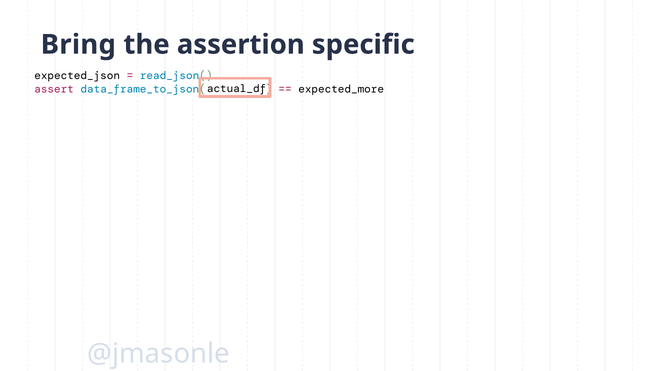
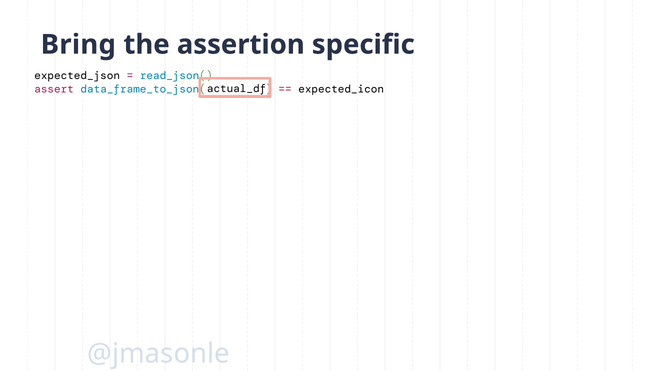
expected_more: expected_more -> expected_icon
